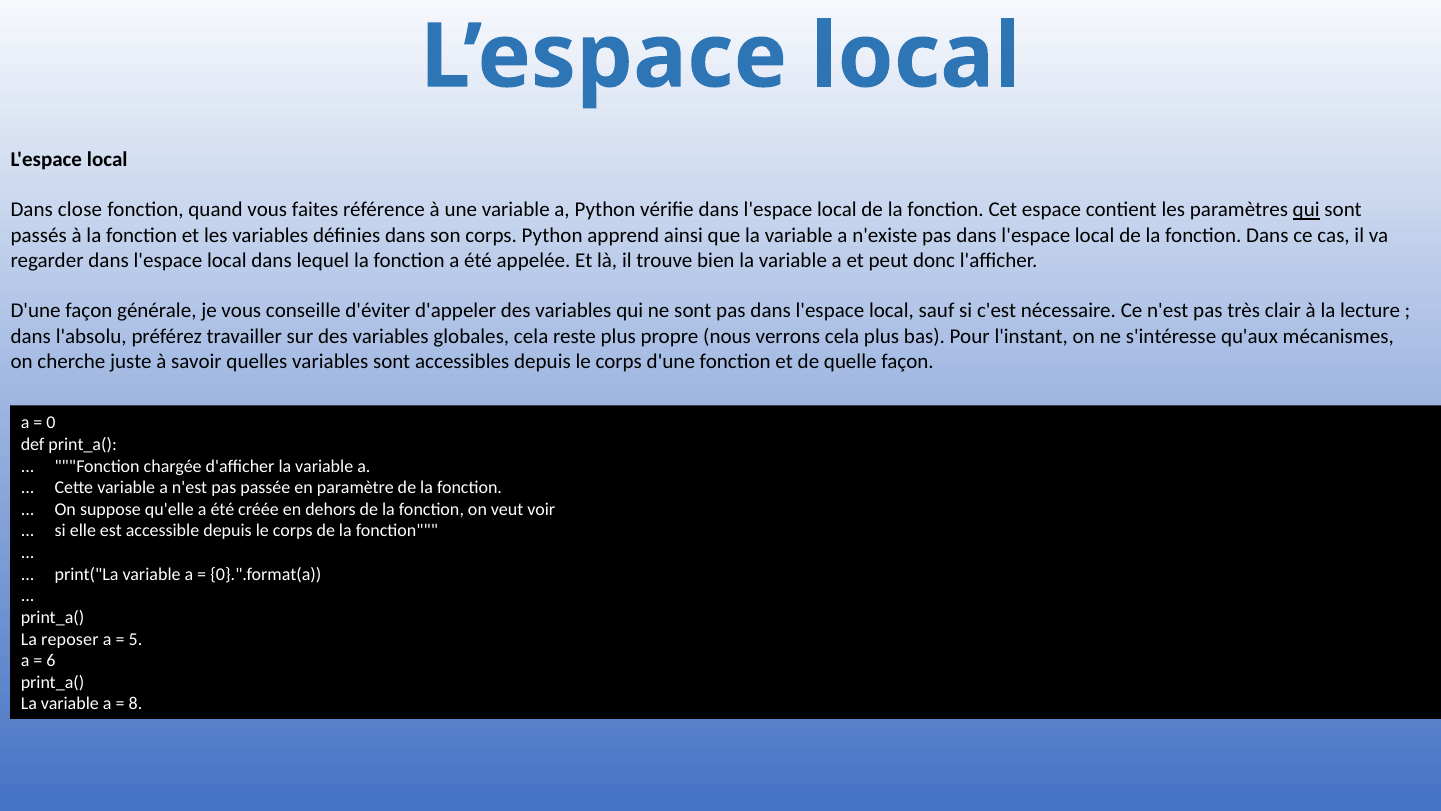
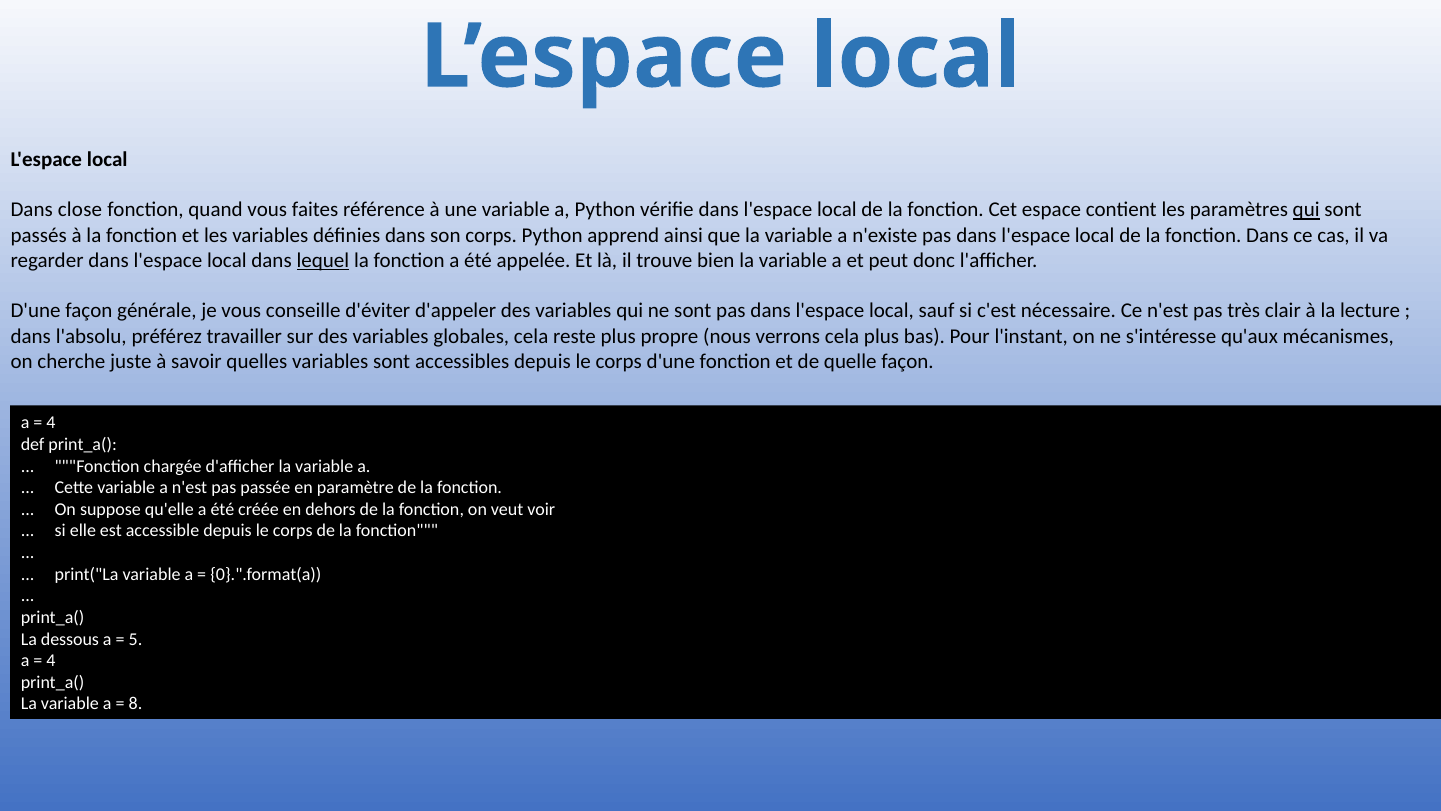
lequel underline: none -> present
0 at (51, 423): 0 -> 4
reposer: reposer -> dessous
6 at (51, 660): 6 -> 4
